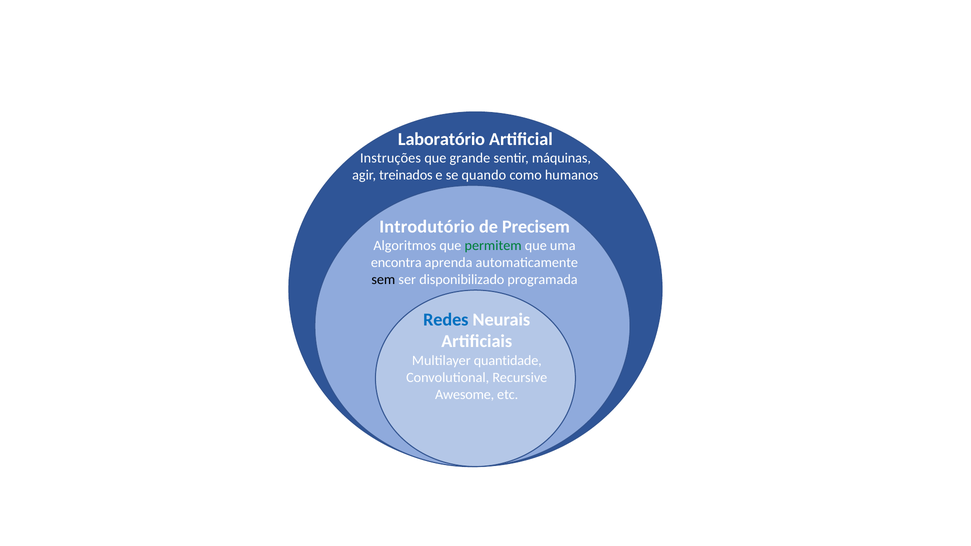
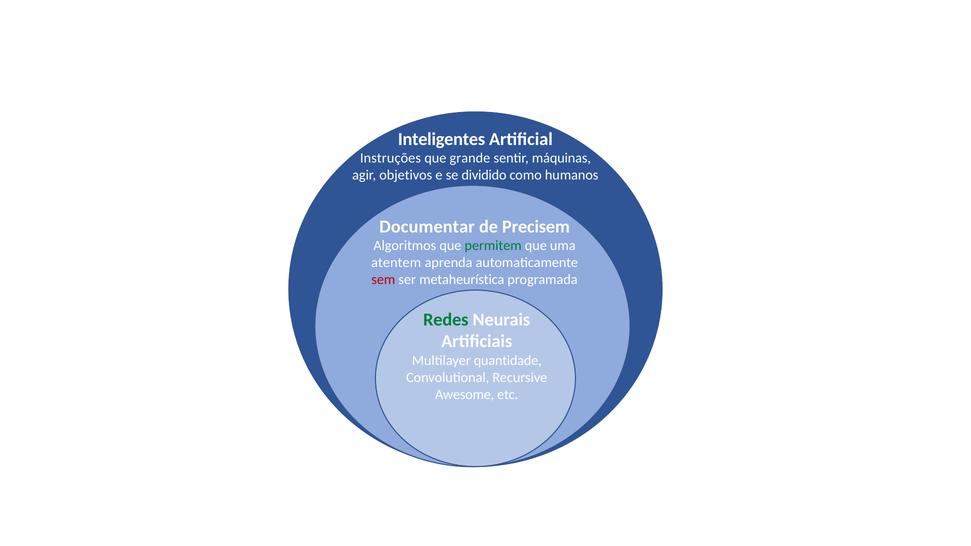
Laboratório: Laboratório -> Inteligentes
treinados: treinados -> objetivos
quando: quando -> dividido
Introdutório: Introdutório -> Documentar
encontra: encontra -> atentem
sem colour: black -> red
disponibilizado: disponibilizado -> metaheurística
Redes colour: blue -> green
